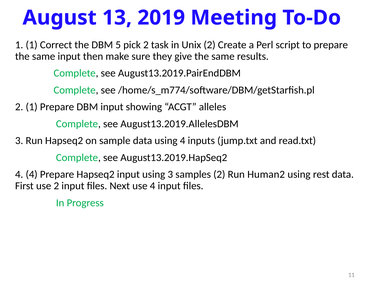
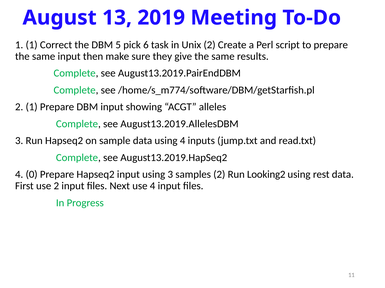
pick 2: 2 -> 6
4 4: 4 -> 0
Human2: Human2 -> Looking2
